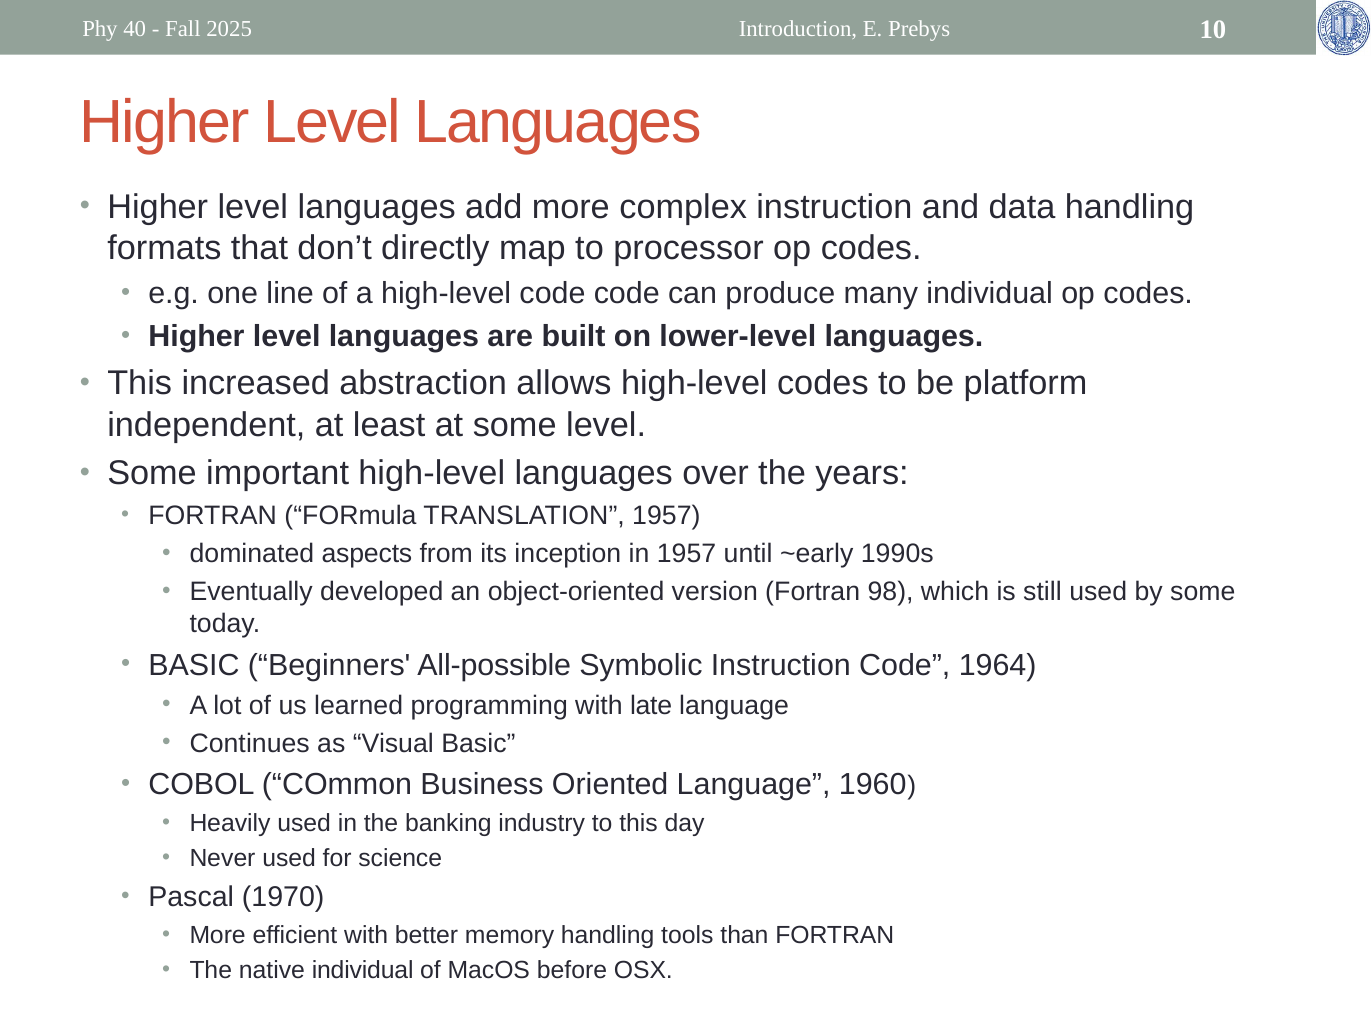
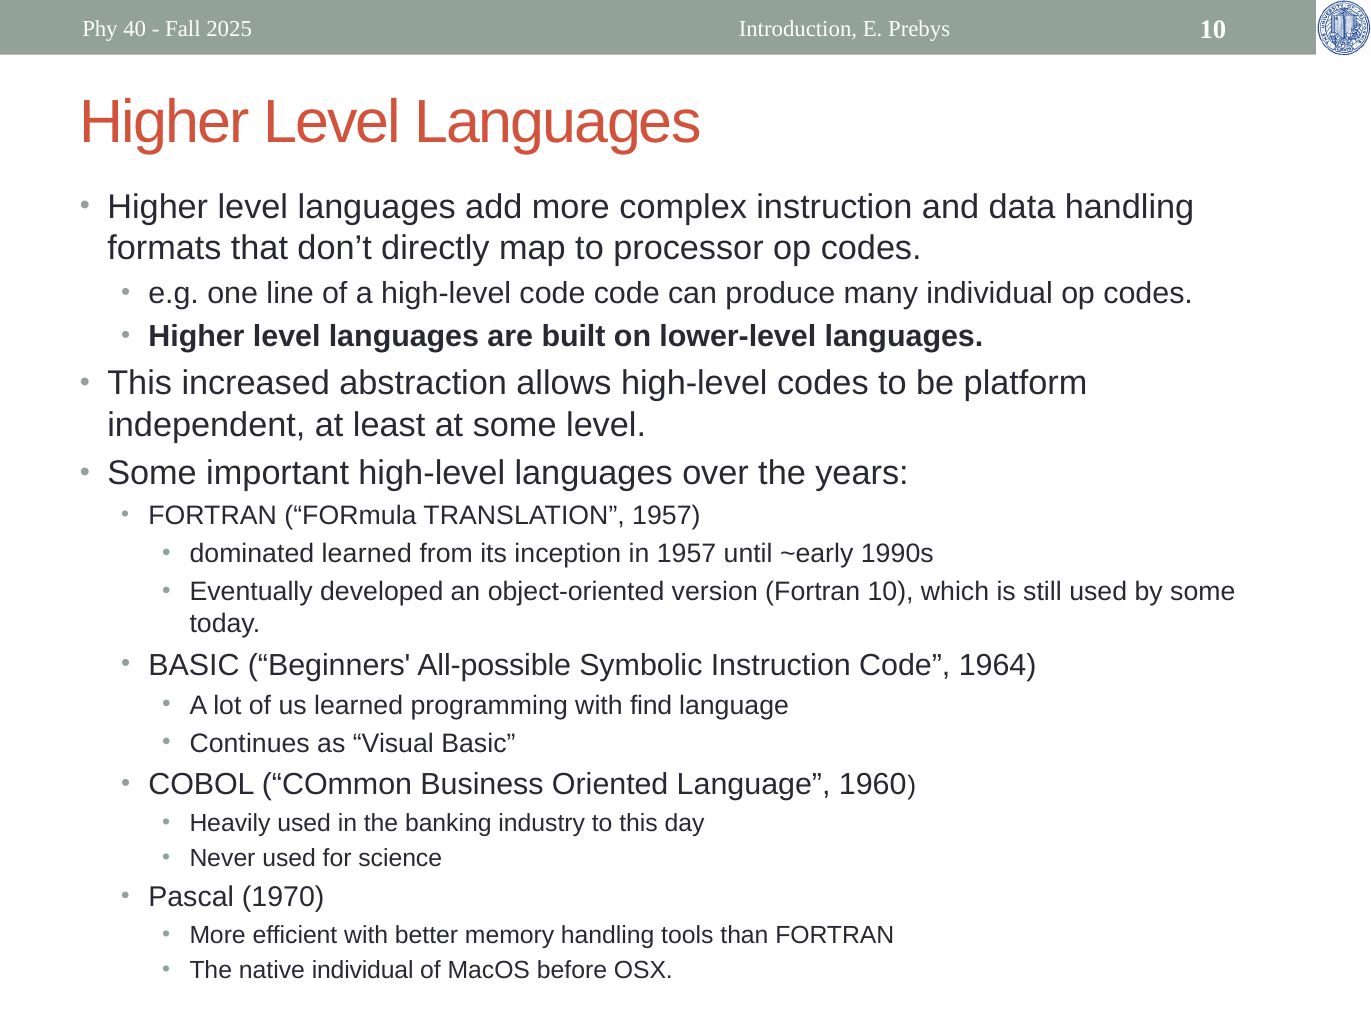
dominated aspects: aspects -> learned
Fortran 98: 98 -> 10
late: late -> find
